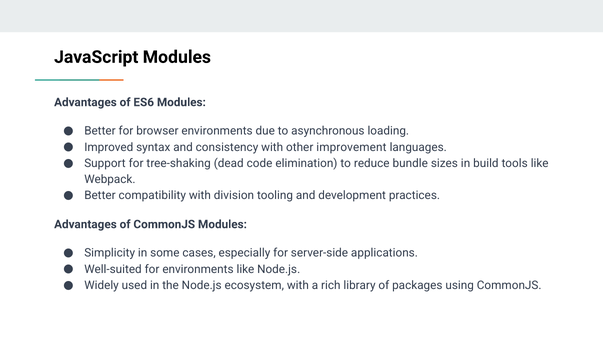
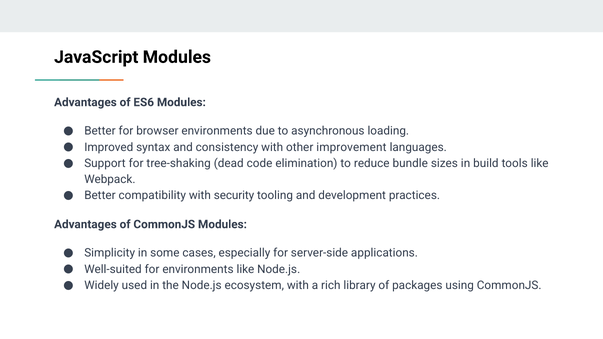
division: division -> security
